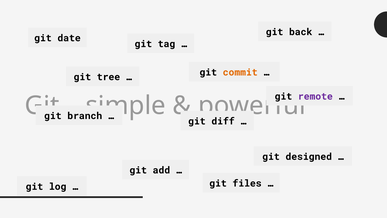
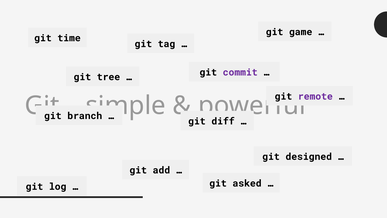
back: back -> game
date: date -> time
commit colour: orange -> purple
files: files -> asked
